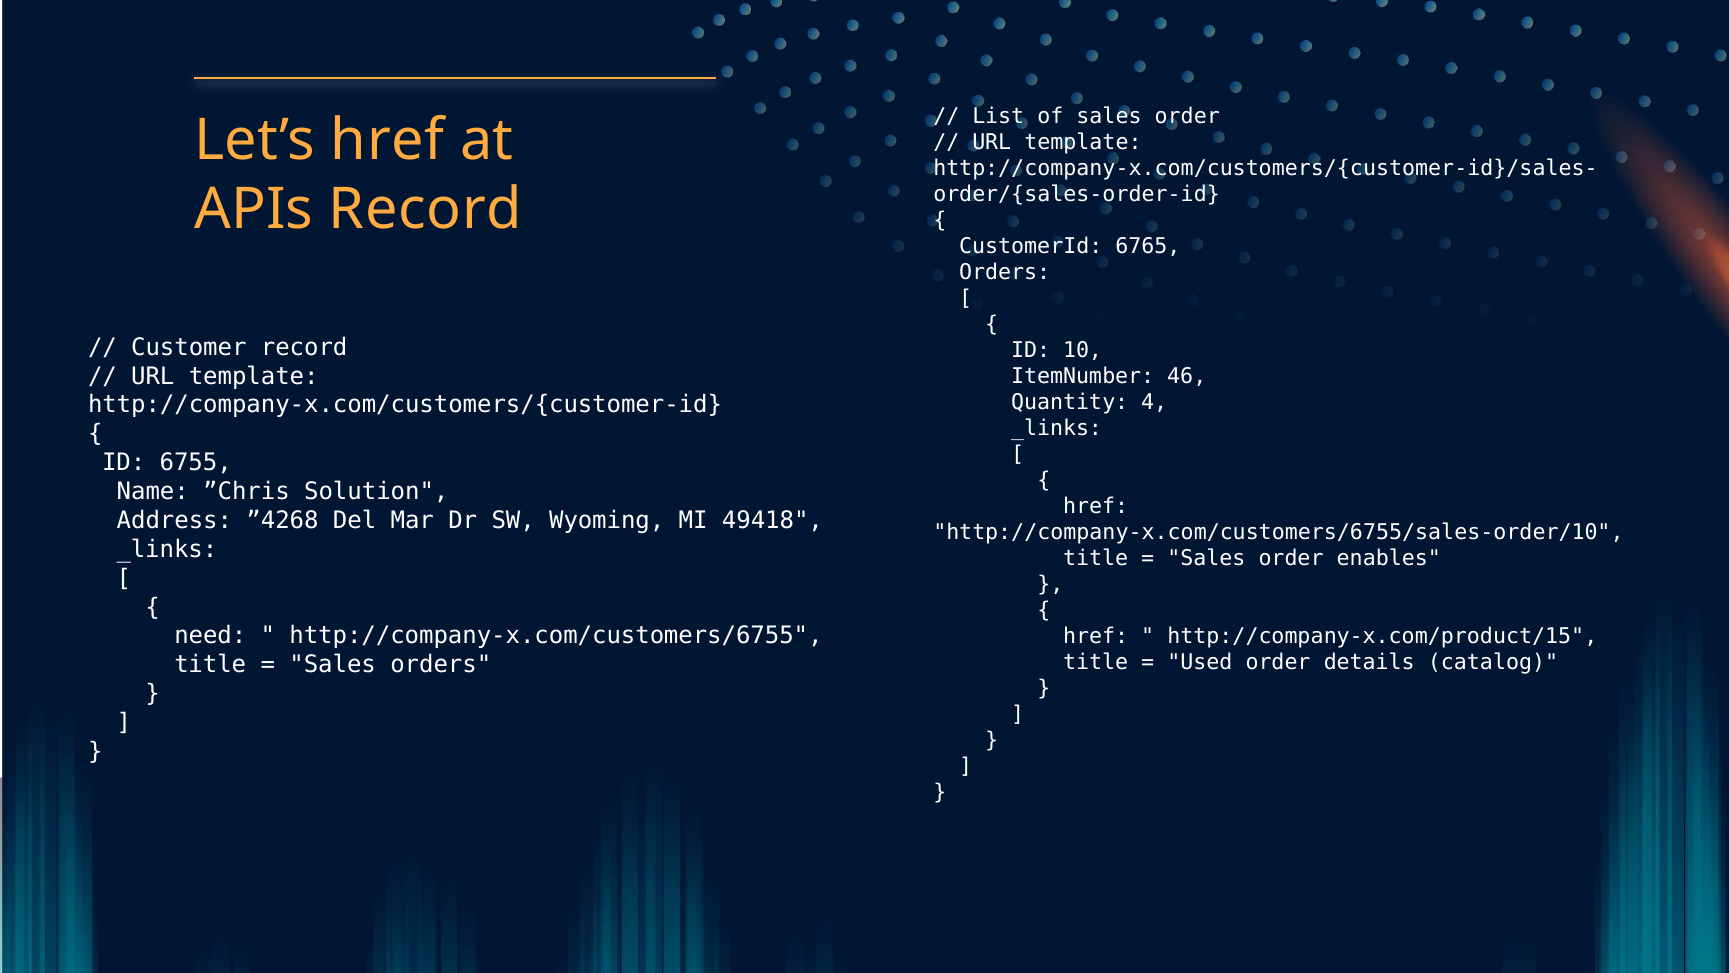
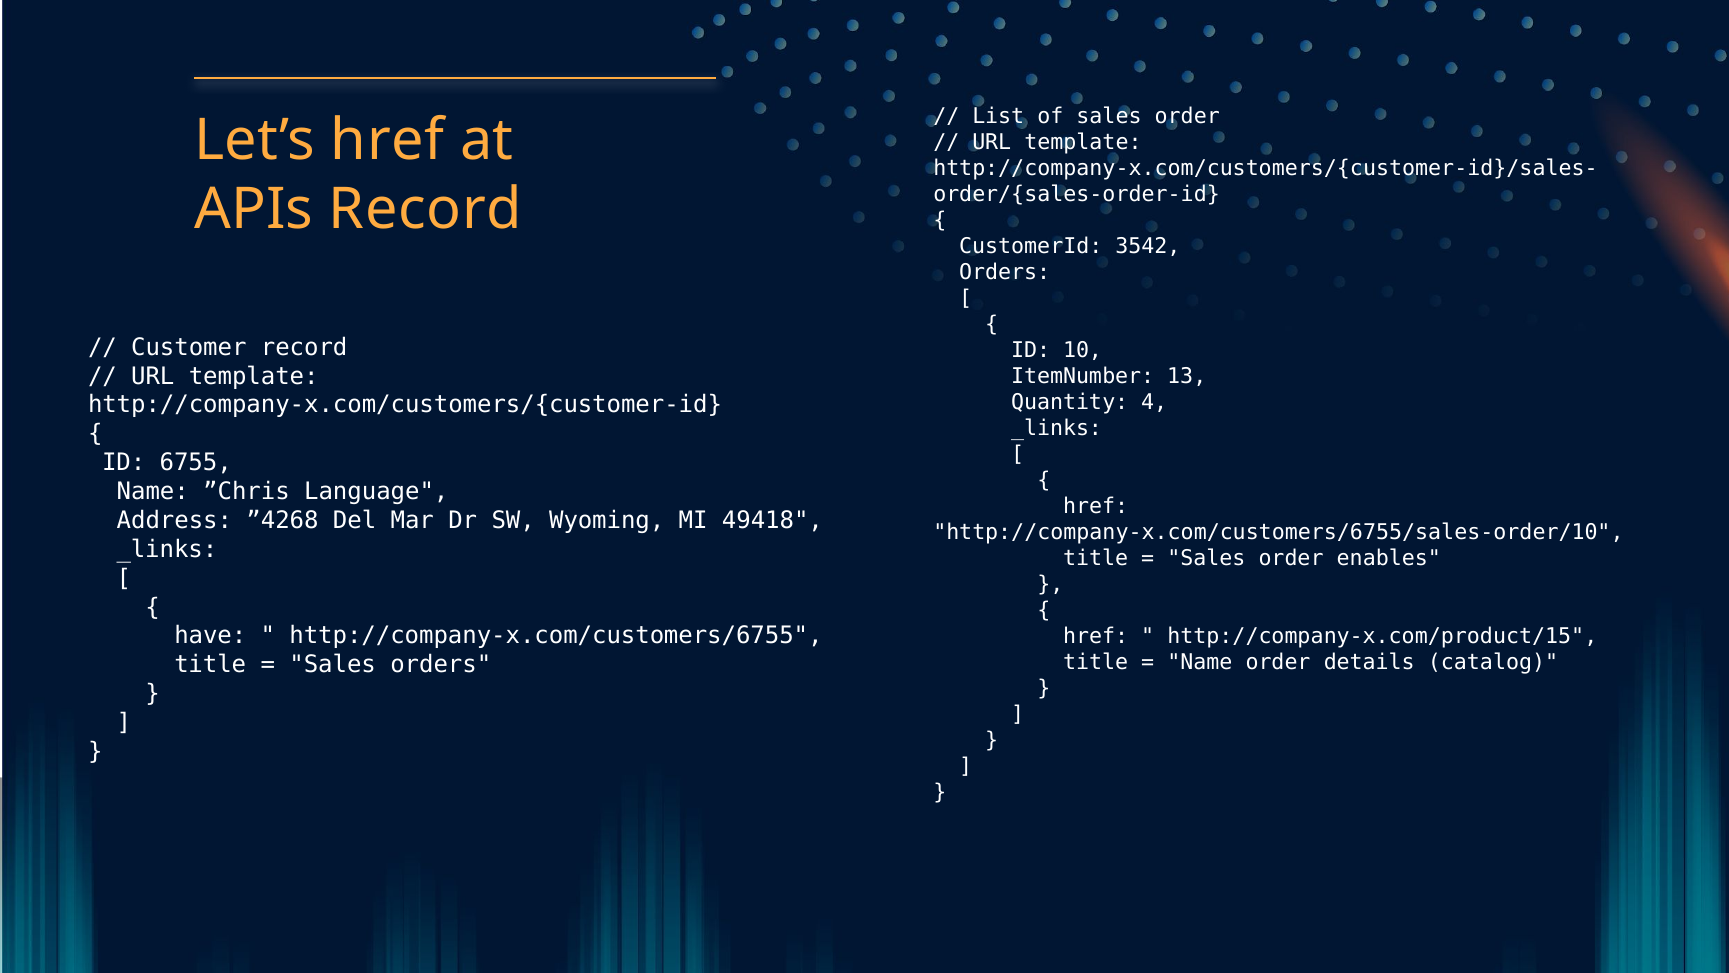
6765: 6765 -> 3542
46: 46 -> 13
Solution: Solution -> Language
need: need -> have
Used at (1200, 662): Used -> Name
